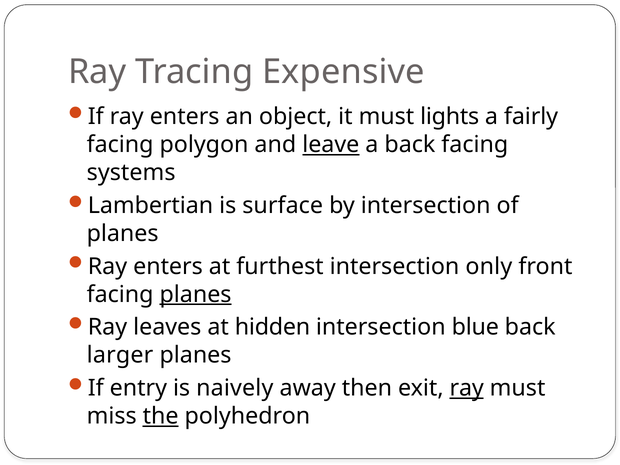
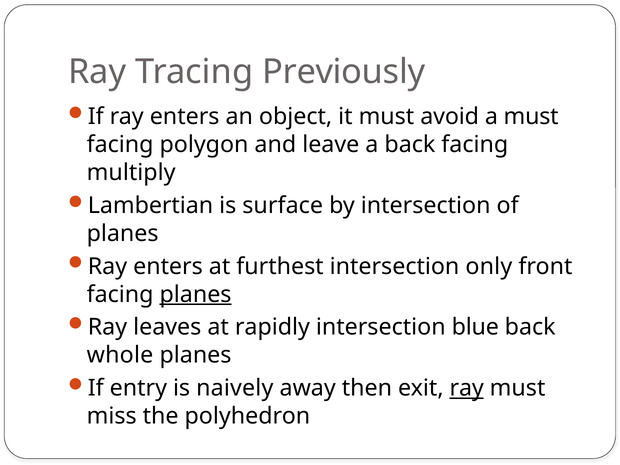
Expensive: Expensive -> Previously
lights: lights -> avoid
a fairly: fairly -> must
leave underline: present -> none
systems: systems -> multiply
hidden: hidden -> rapidly
larger: larger -> whole
the underline: present -> none
